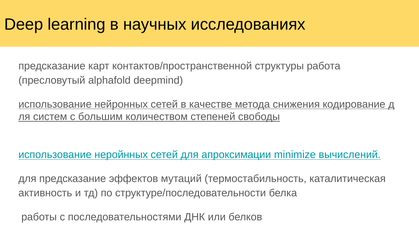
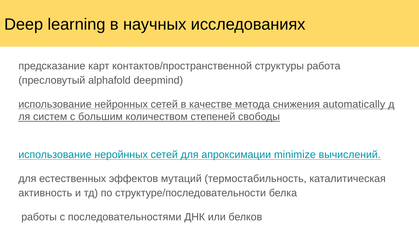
кодирование: кодирование -> automatically
для предсказание: предсказание -> естественных
